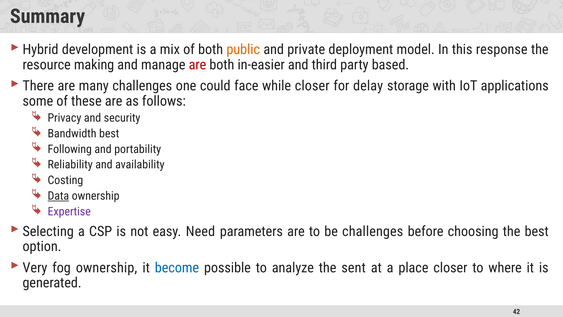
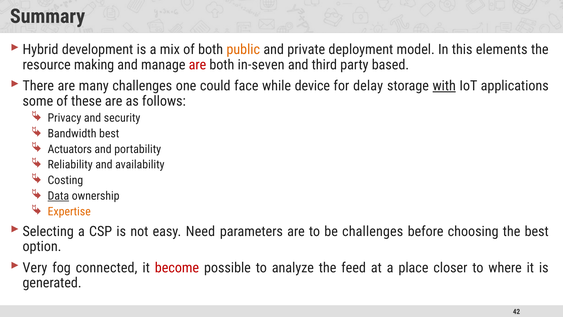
response: response -> elements
in-easier: in-easier -> in-seven
while closer: closer -> device
with underline: none -> present
Following: Following -> Actuators
Expertise colour: purple -> orange
fog ownership: ownership -> connected
become colour: blue -> red
sent: sent -> feed
